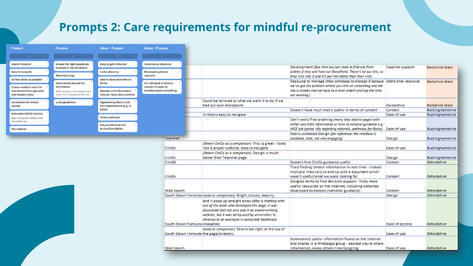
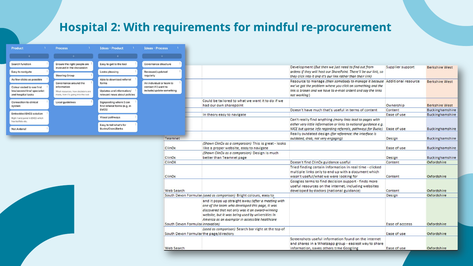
Prompts: Prompts -> Hospital
Care: Care -> With
